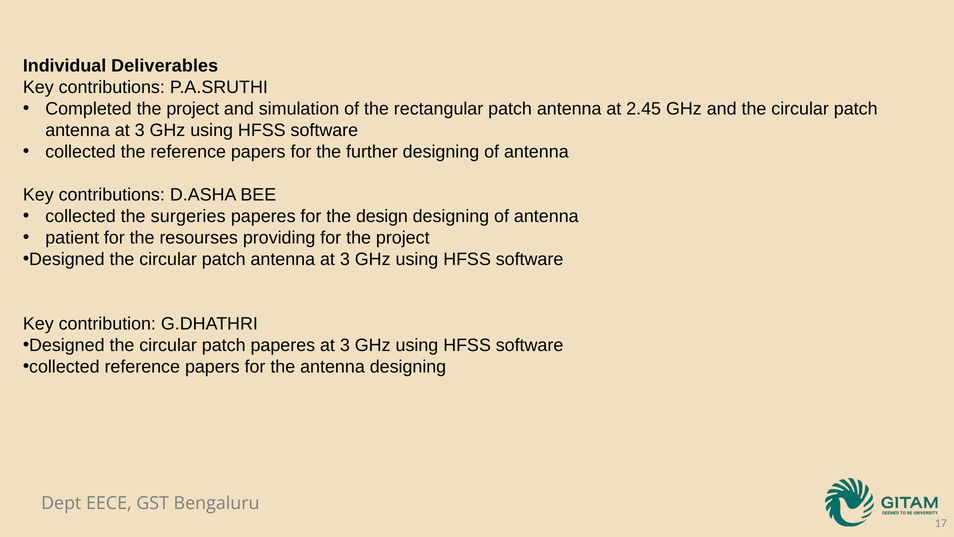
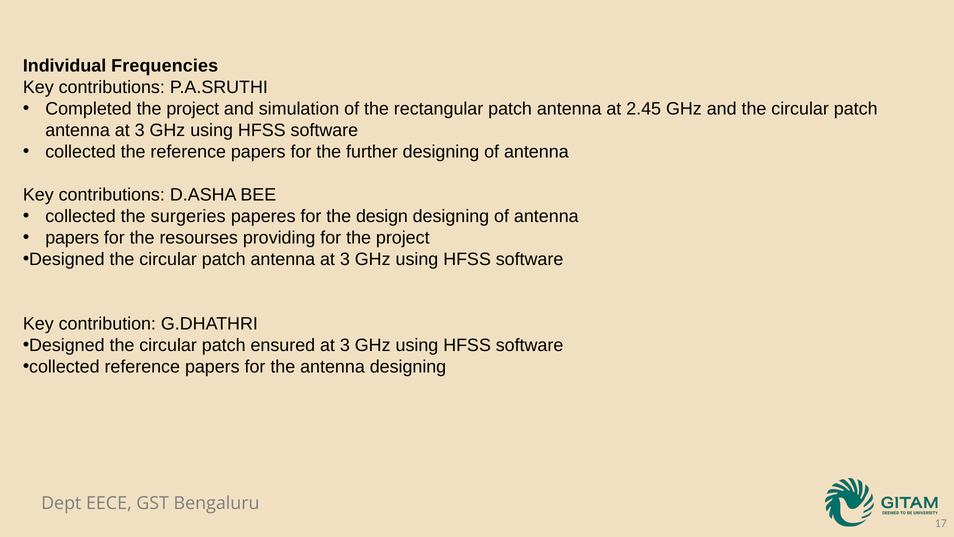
Deliverables: Deliverables -> Frequencies
patient at (72, 238): patient -> papers
patch paperes: paperes -> ensured
